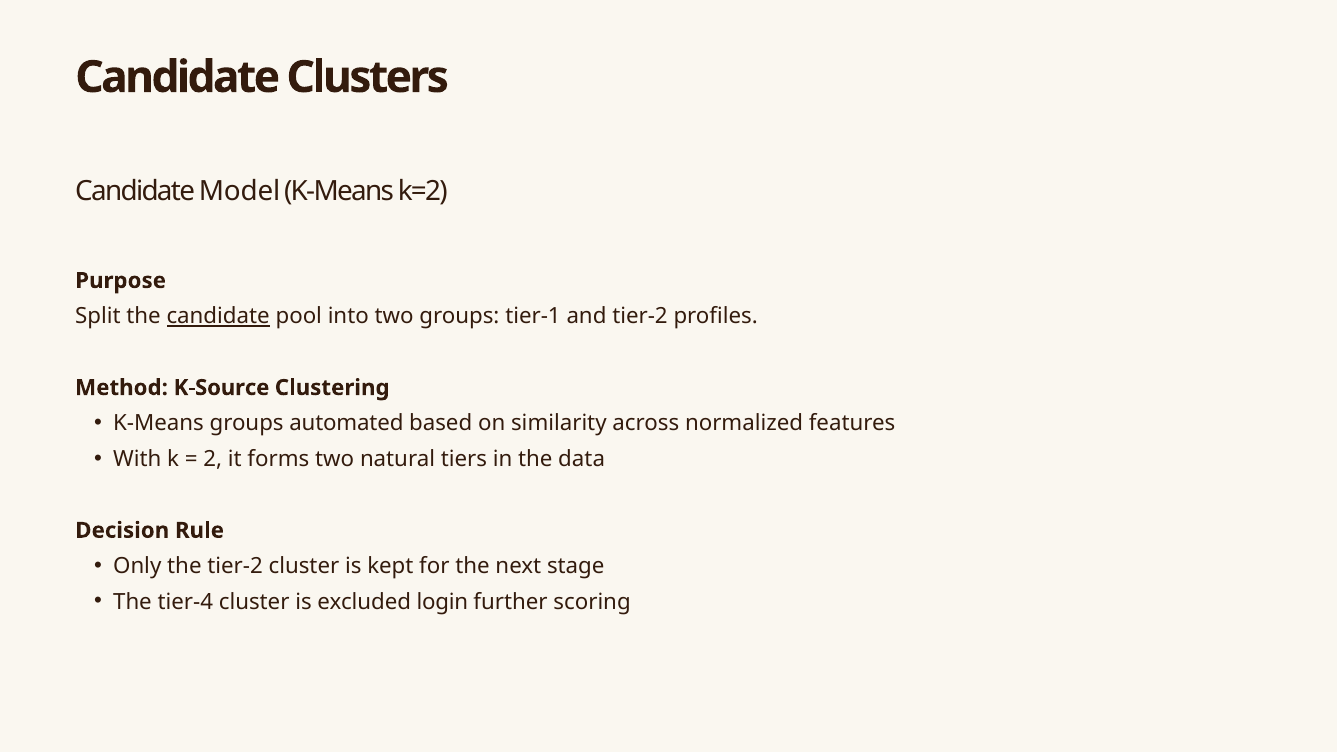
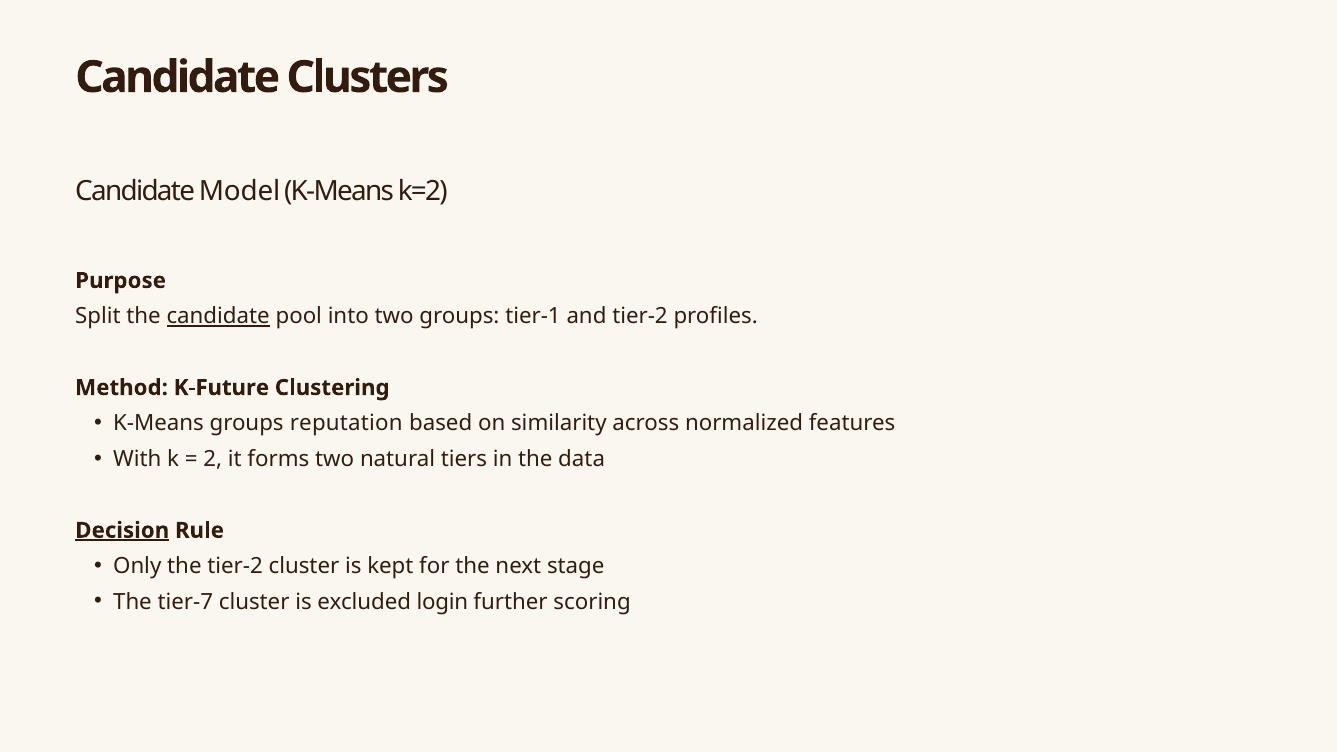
K-Source: K-Source -> K-Future
automated: automated -> reputation
Decision underline: none -> present
tier-4: tier-4 -> tier-7
